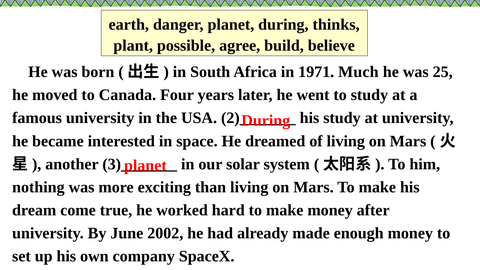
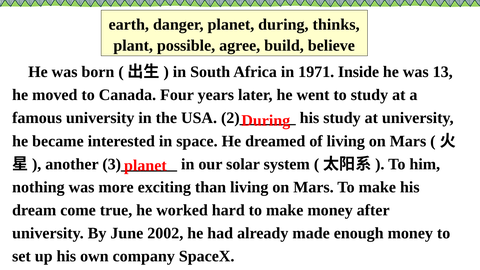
Much: Much -> Inside
25: 25 -> 13
